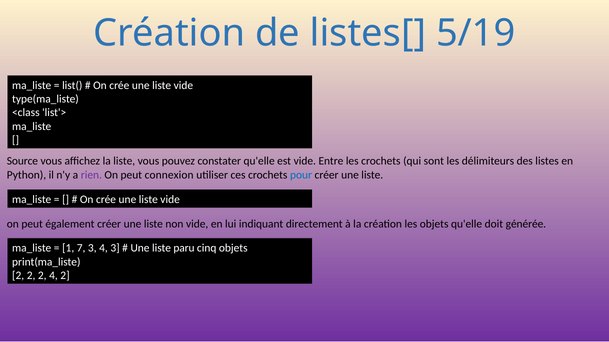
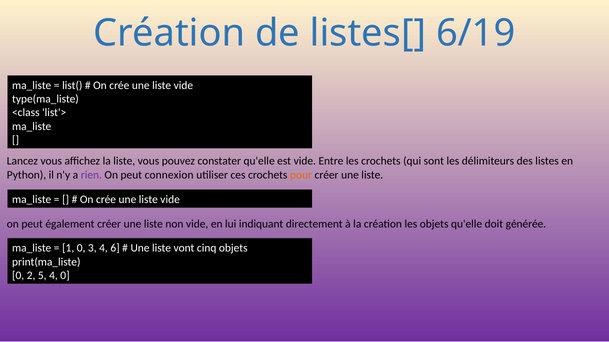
5/19: 5/19 -> 6/19
Source: Source -> Lancez
pour colour: blue -> orange
1 7: 7 -> 0
4 3: 3 -> 6
paru: paru -> vont
2 at (18, 276): 2 -> 0
2 at (42, 276): 2 -> 5
4 2: 2 -> 0
